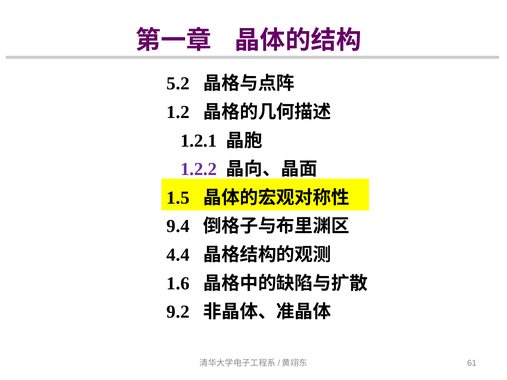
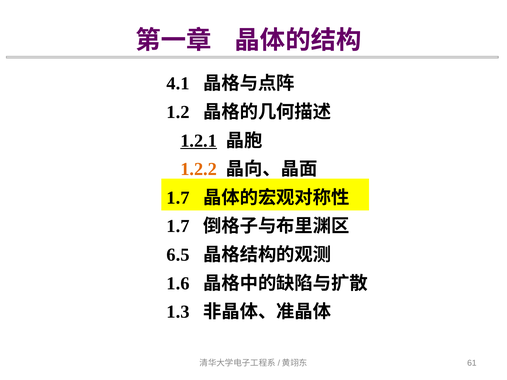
5.2: 5.2 -> 4.1
1.2.1 underline: none -> present
1.2.2 colour: purple -> orange
1.5 at (178, 198): 1.5 -> 1.7
9.4 at (178, 226): 9.4 -> 1.7
4.4: 4.4 -> 6.5
9.2: 9.2 -> 1.3
